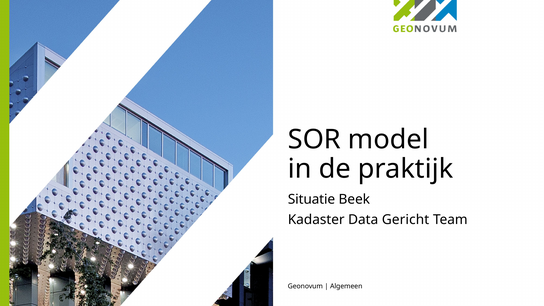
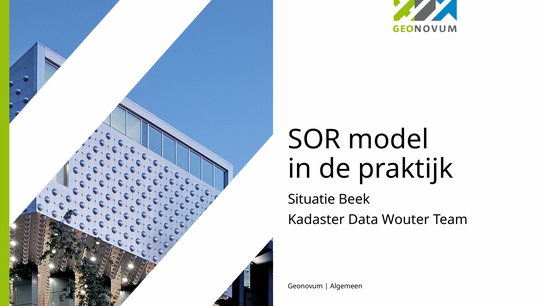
Gericht: Gericht -> Wouter
